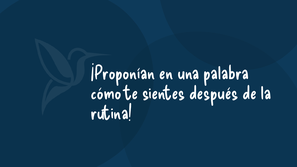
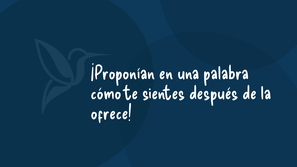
rutina: rutina -> ofrece
